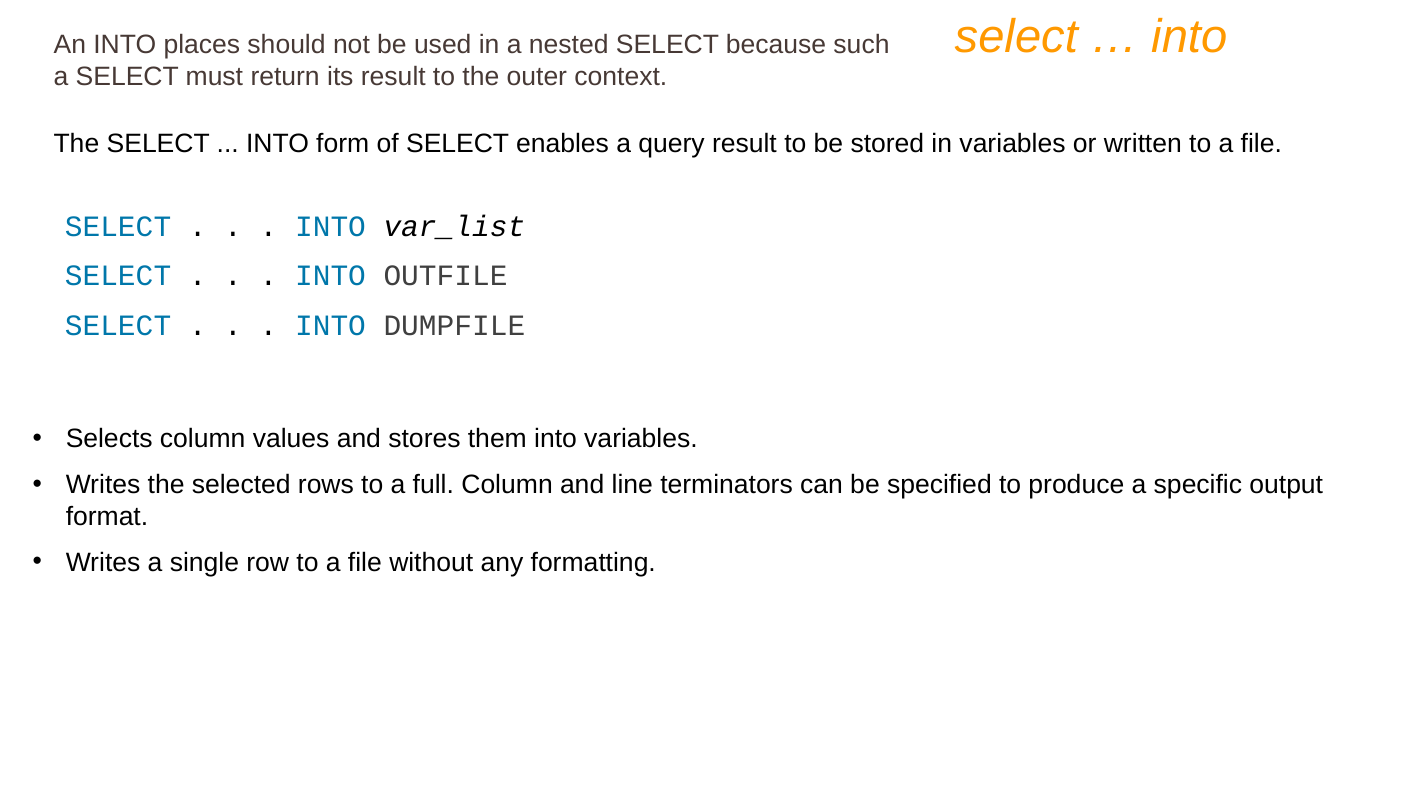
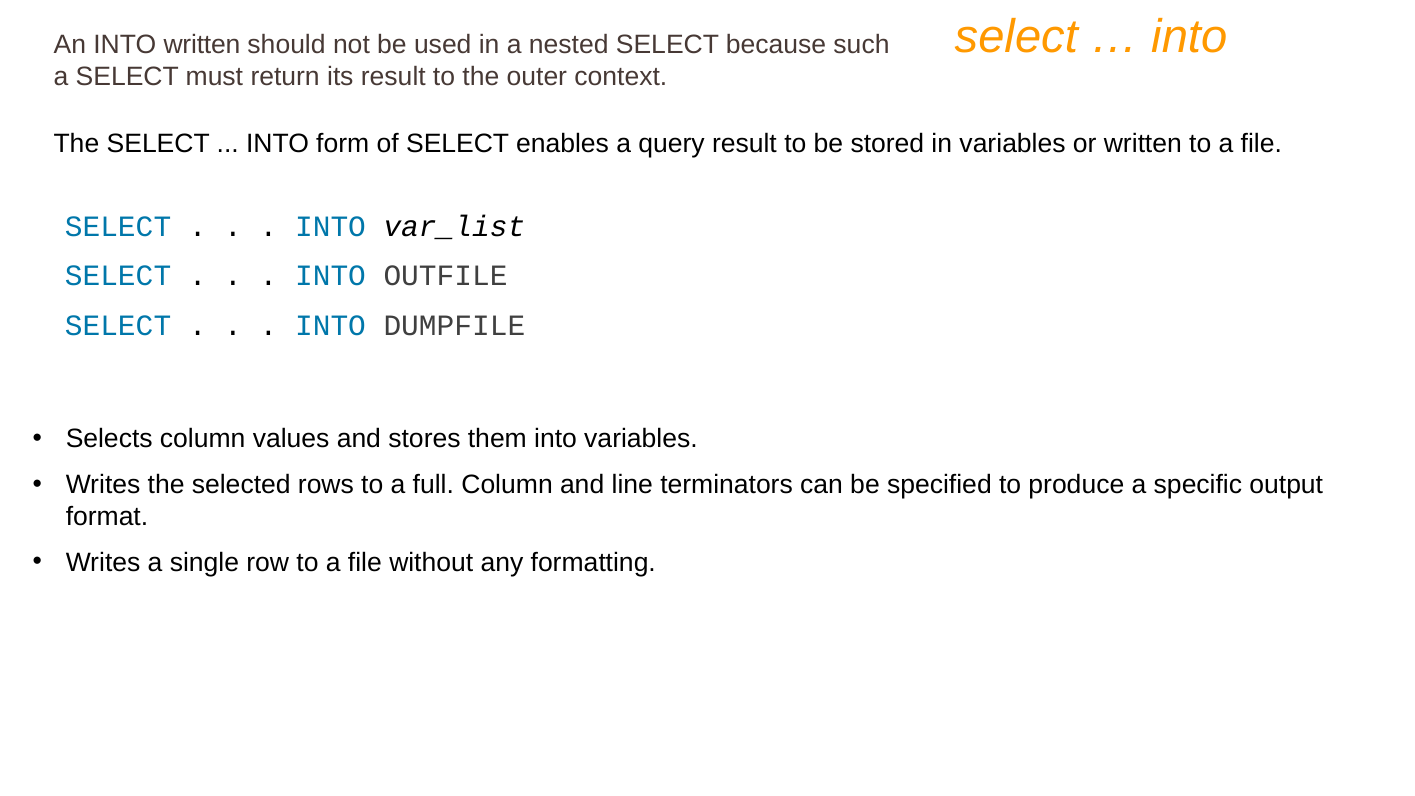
INTO places: places -> written
